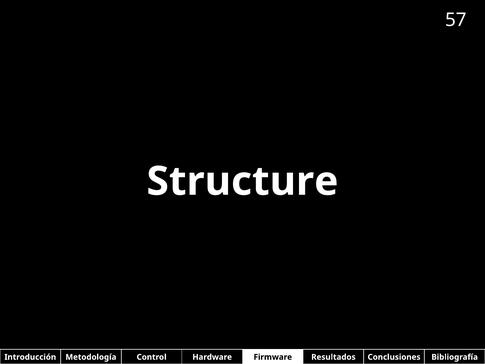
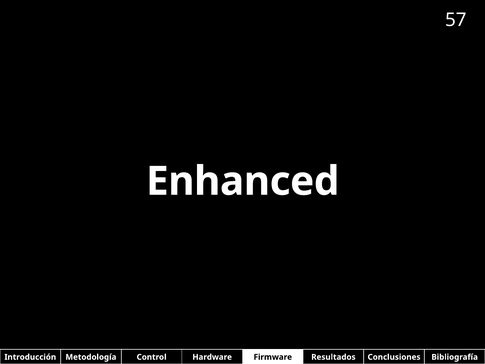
Structure: Structure -> Enhanced
